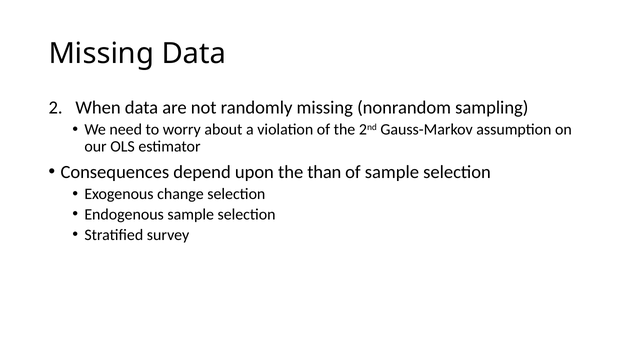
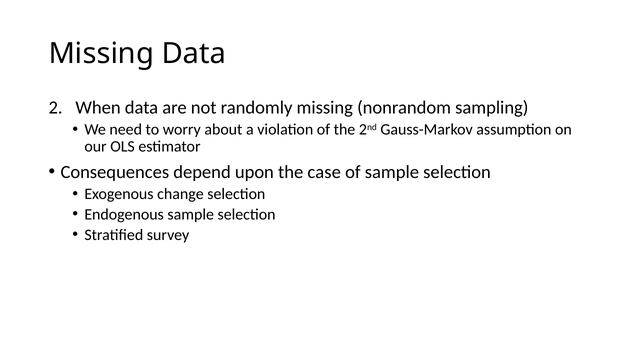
than: than -> case
